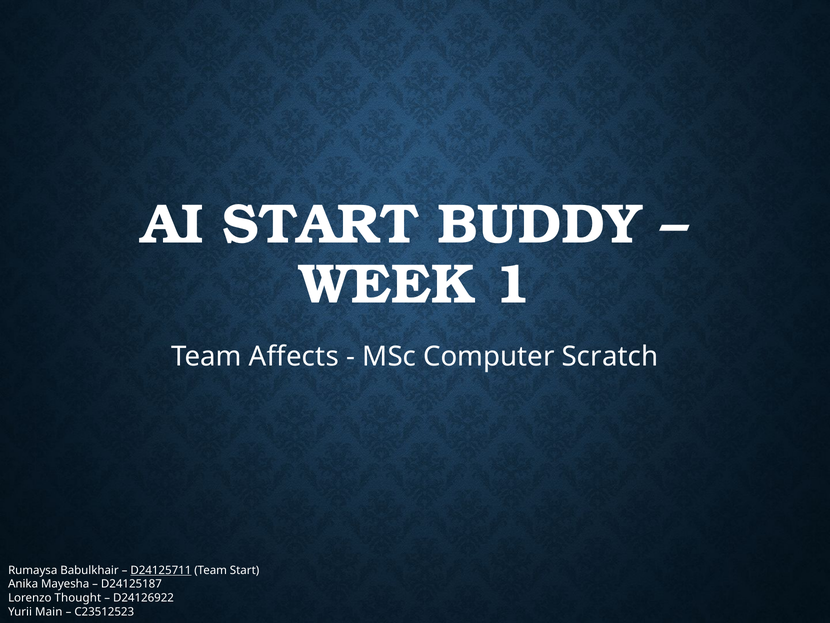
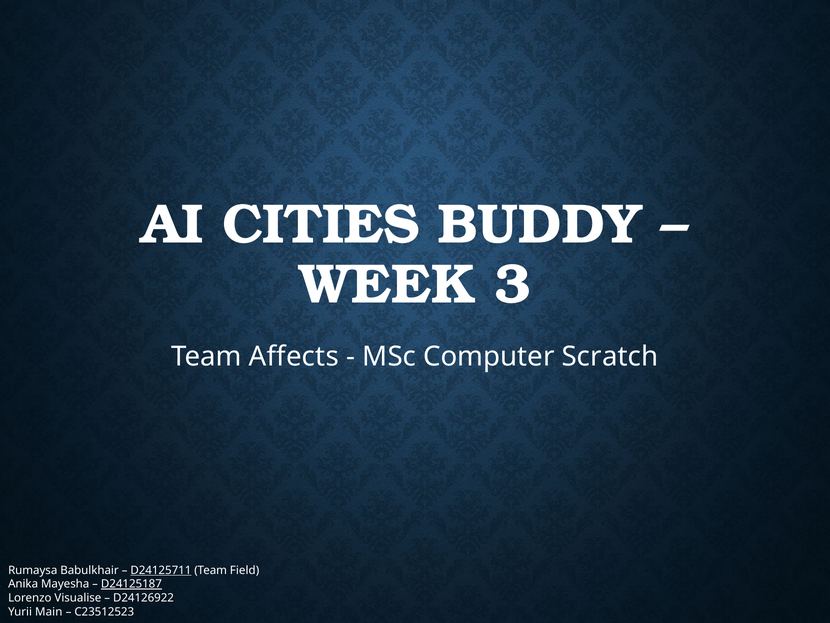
AI START: START -> CITIES
1: 1 -> 3
Team Start: Start -> Field
D24125187 underline: none -> present
Thought: Thought -> Visualise
